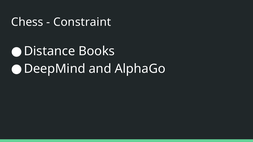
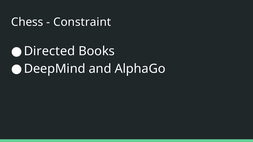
Distance: Distance -> Directed
